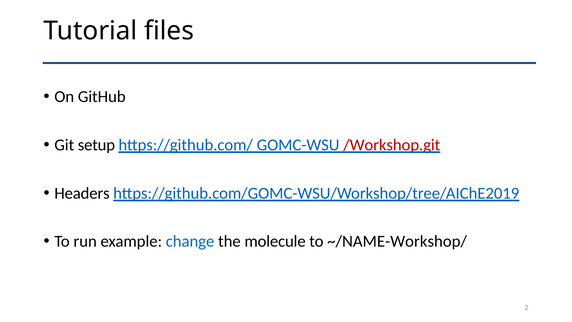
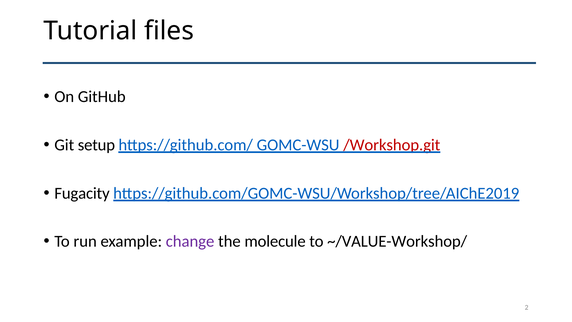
Headers: Headers -> Fugacity
change colour: blue -> purple
~/NAME-Workshop/: ~/NAME-Workshop/ -> ~/VALUE-Workshop/
